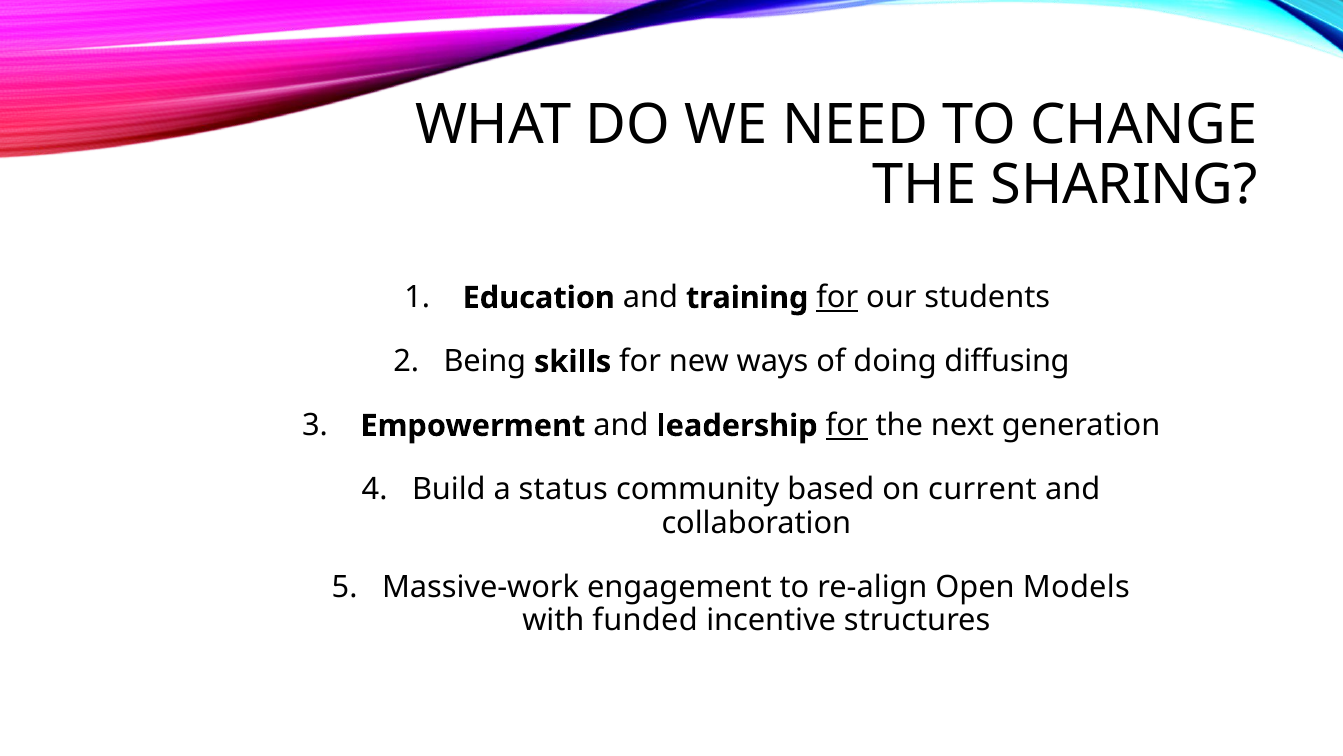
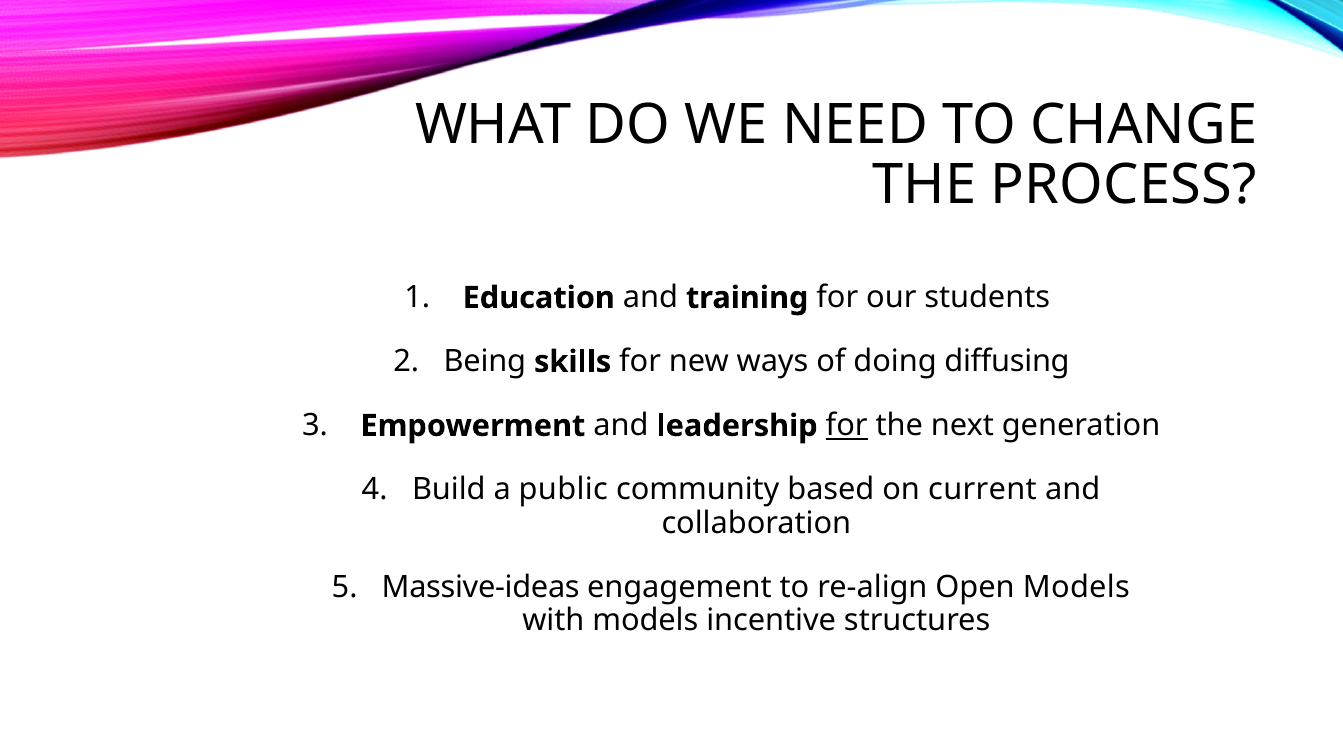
SHARING: SHARING -> PROCESS
for at (837, 298) underline: present -> none
status: status -> public
Massive-work: Massive-work -> Massive-ideas
with funded: funded -> models
